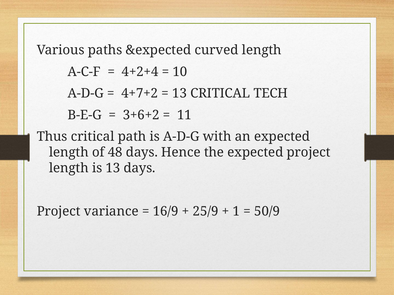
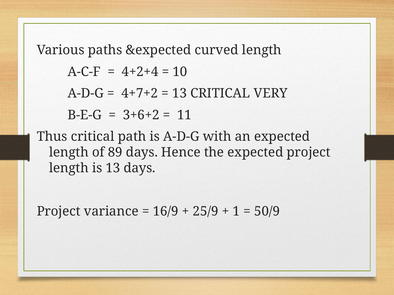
TECH: TECH -> VERY
48: 48 -> 89
